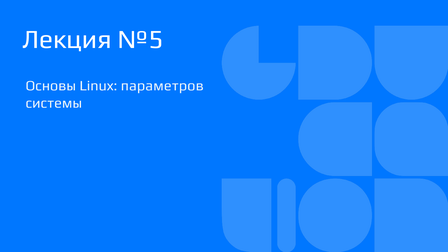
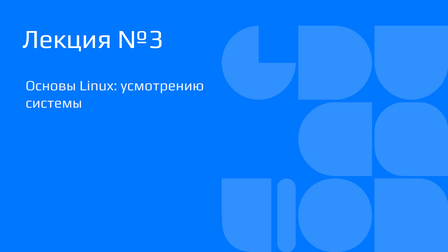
№5: №5 -> №3
параметров: параметров -> усмотрению
